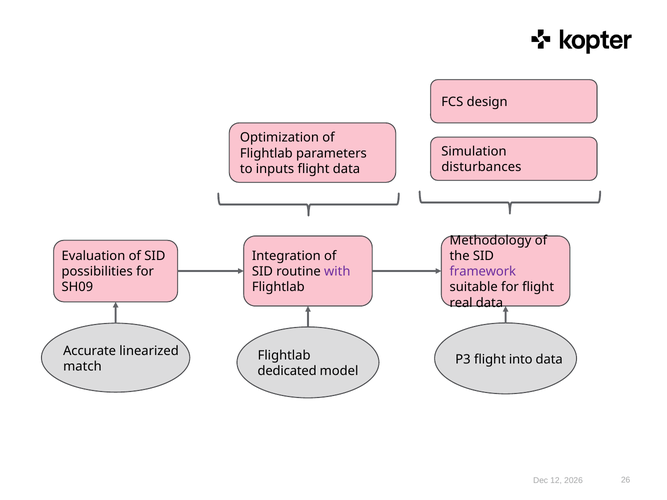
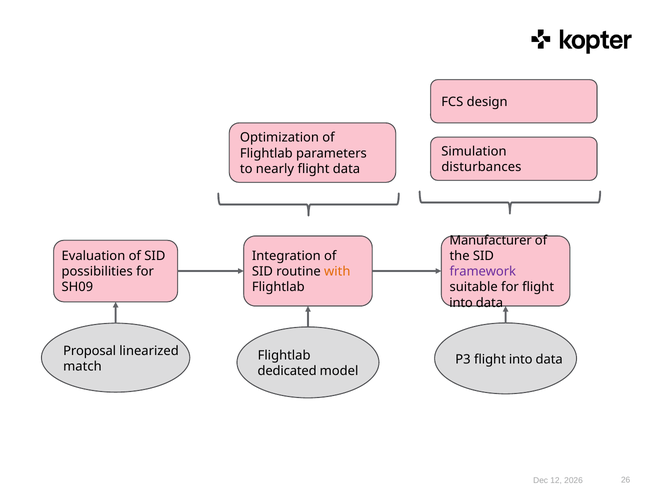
inputs: inputs -> nearly
Methodology: Methodology -> Manufacturer
with colour: purple -> orange
real at (461, 303): real -> into
Accurate: Accurate -> Proposal
